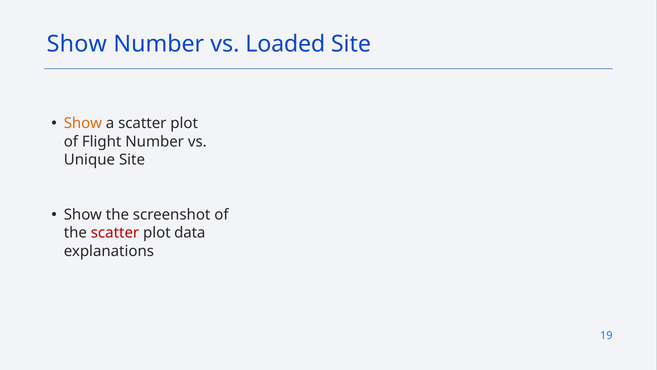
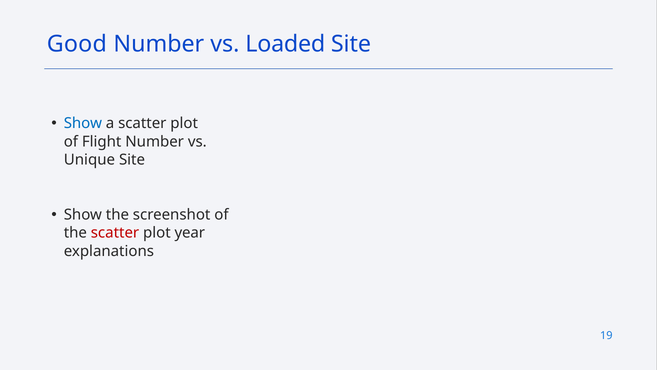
Show at (77, 44): Show -> Good
Show at (83, 123) colour: orange -> blue
data: data -> year
